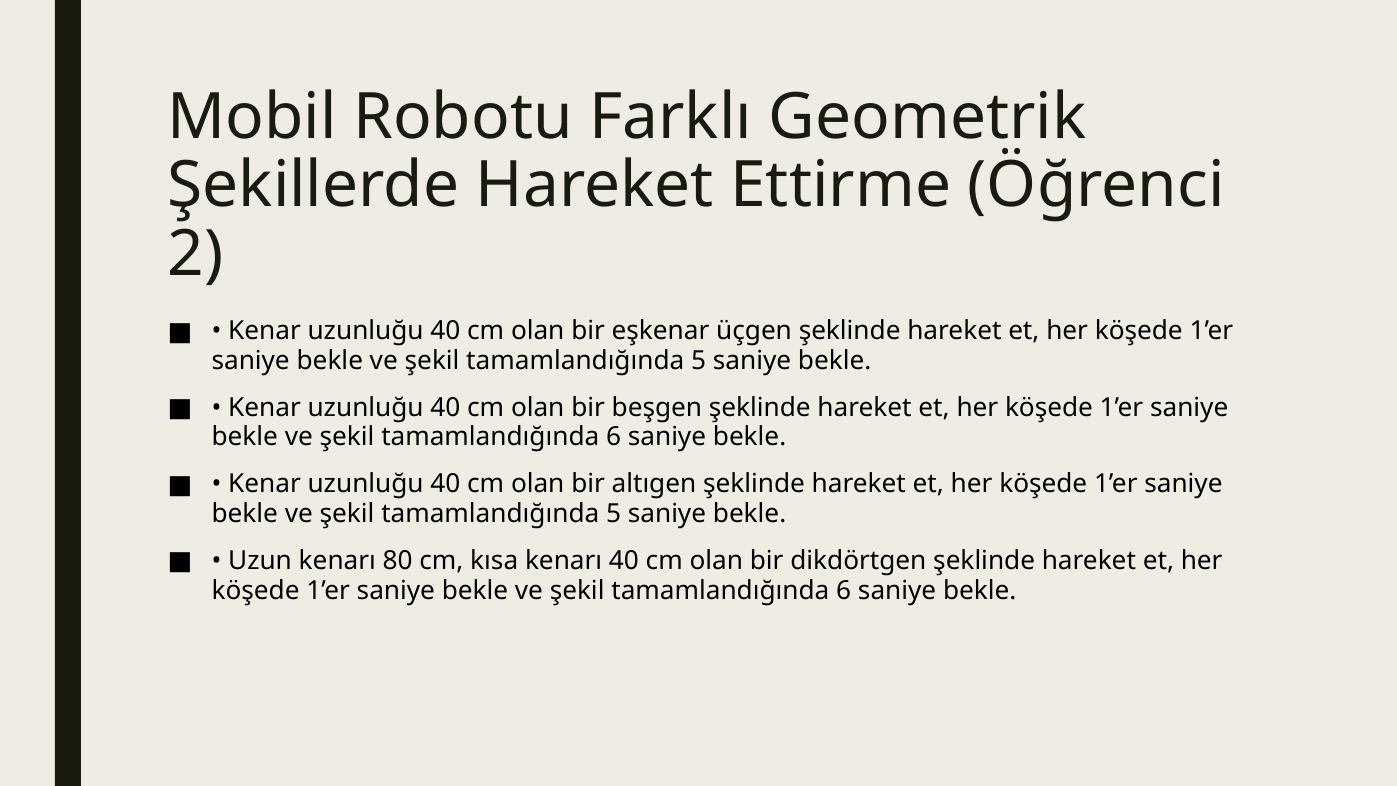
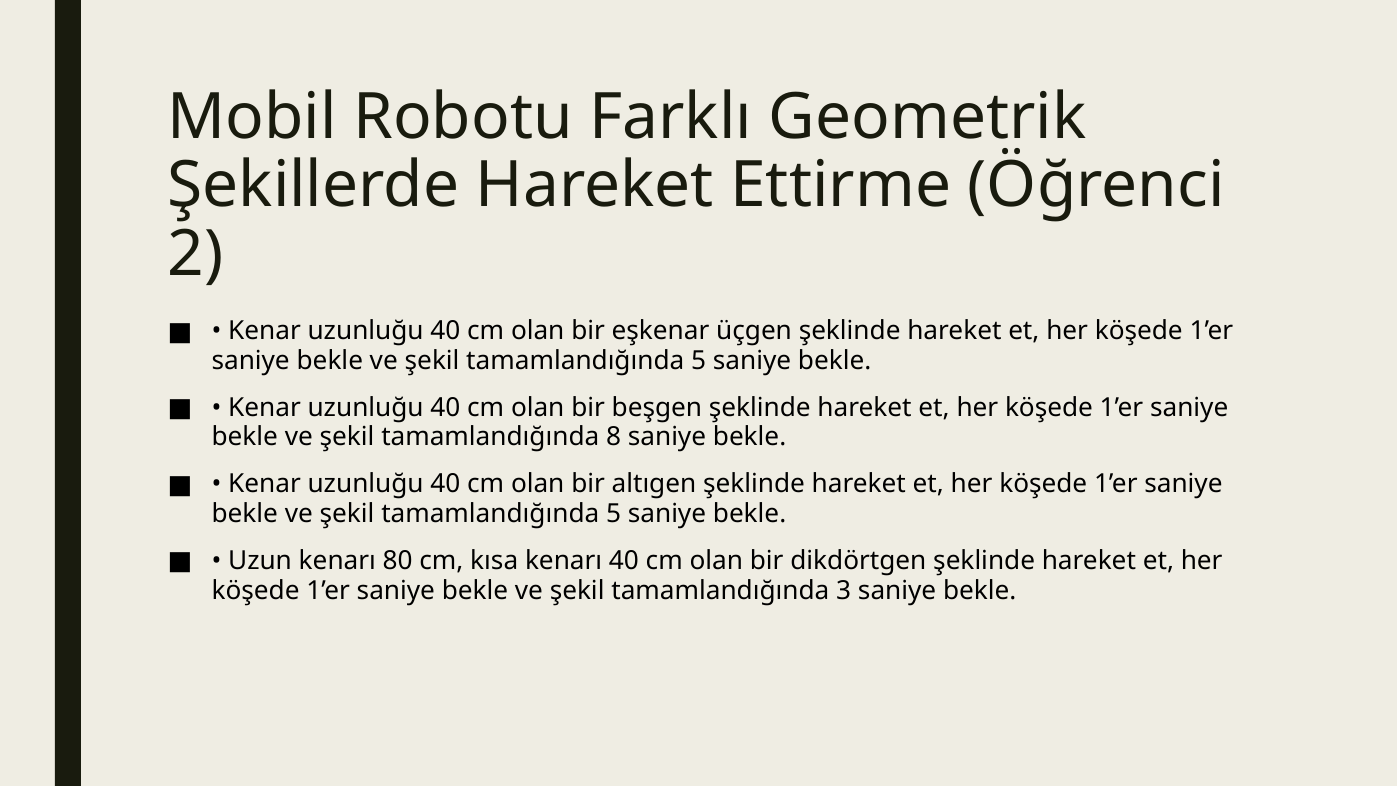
6 at (614, 437): 6 -> 8
6 at (844, 590): 6 -> 3
